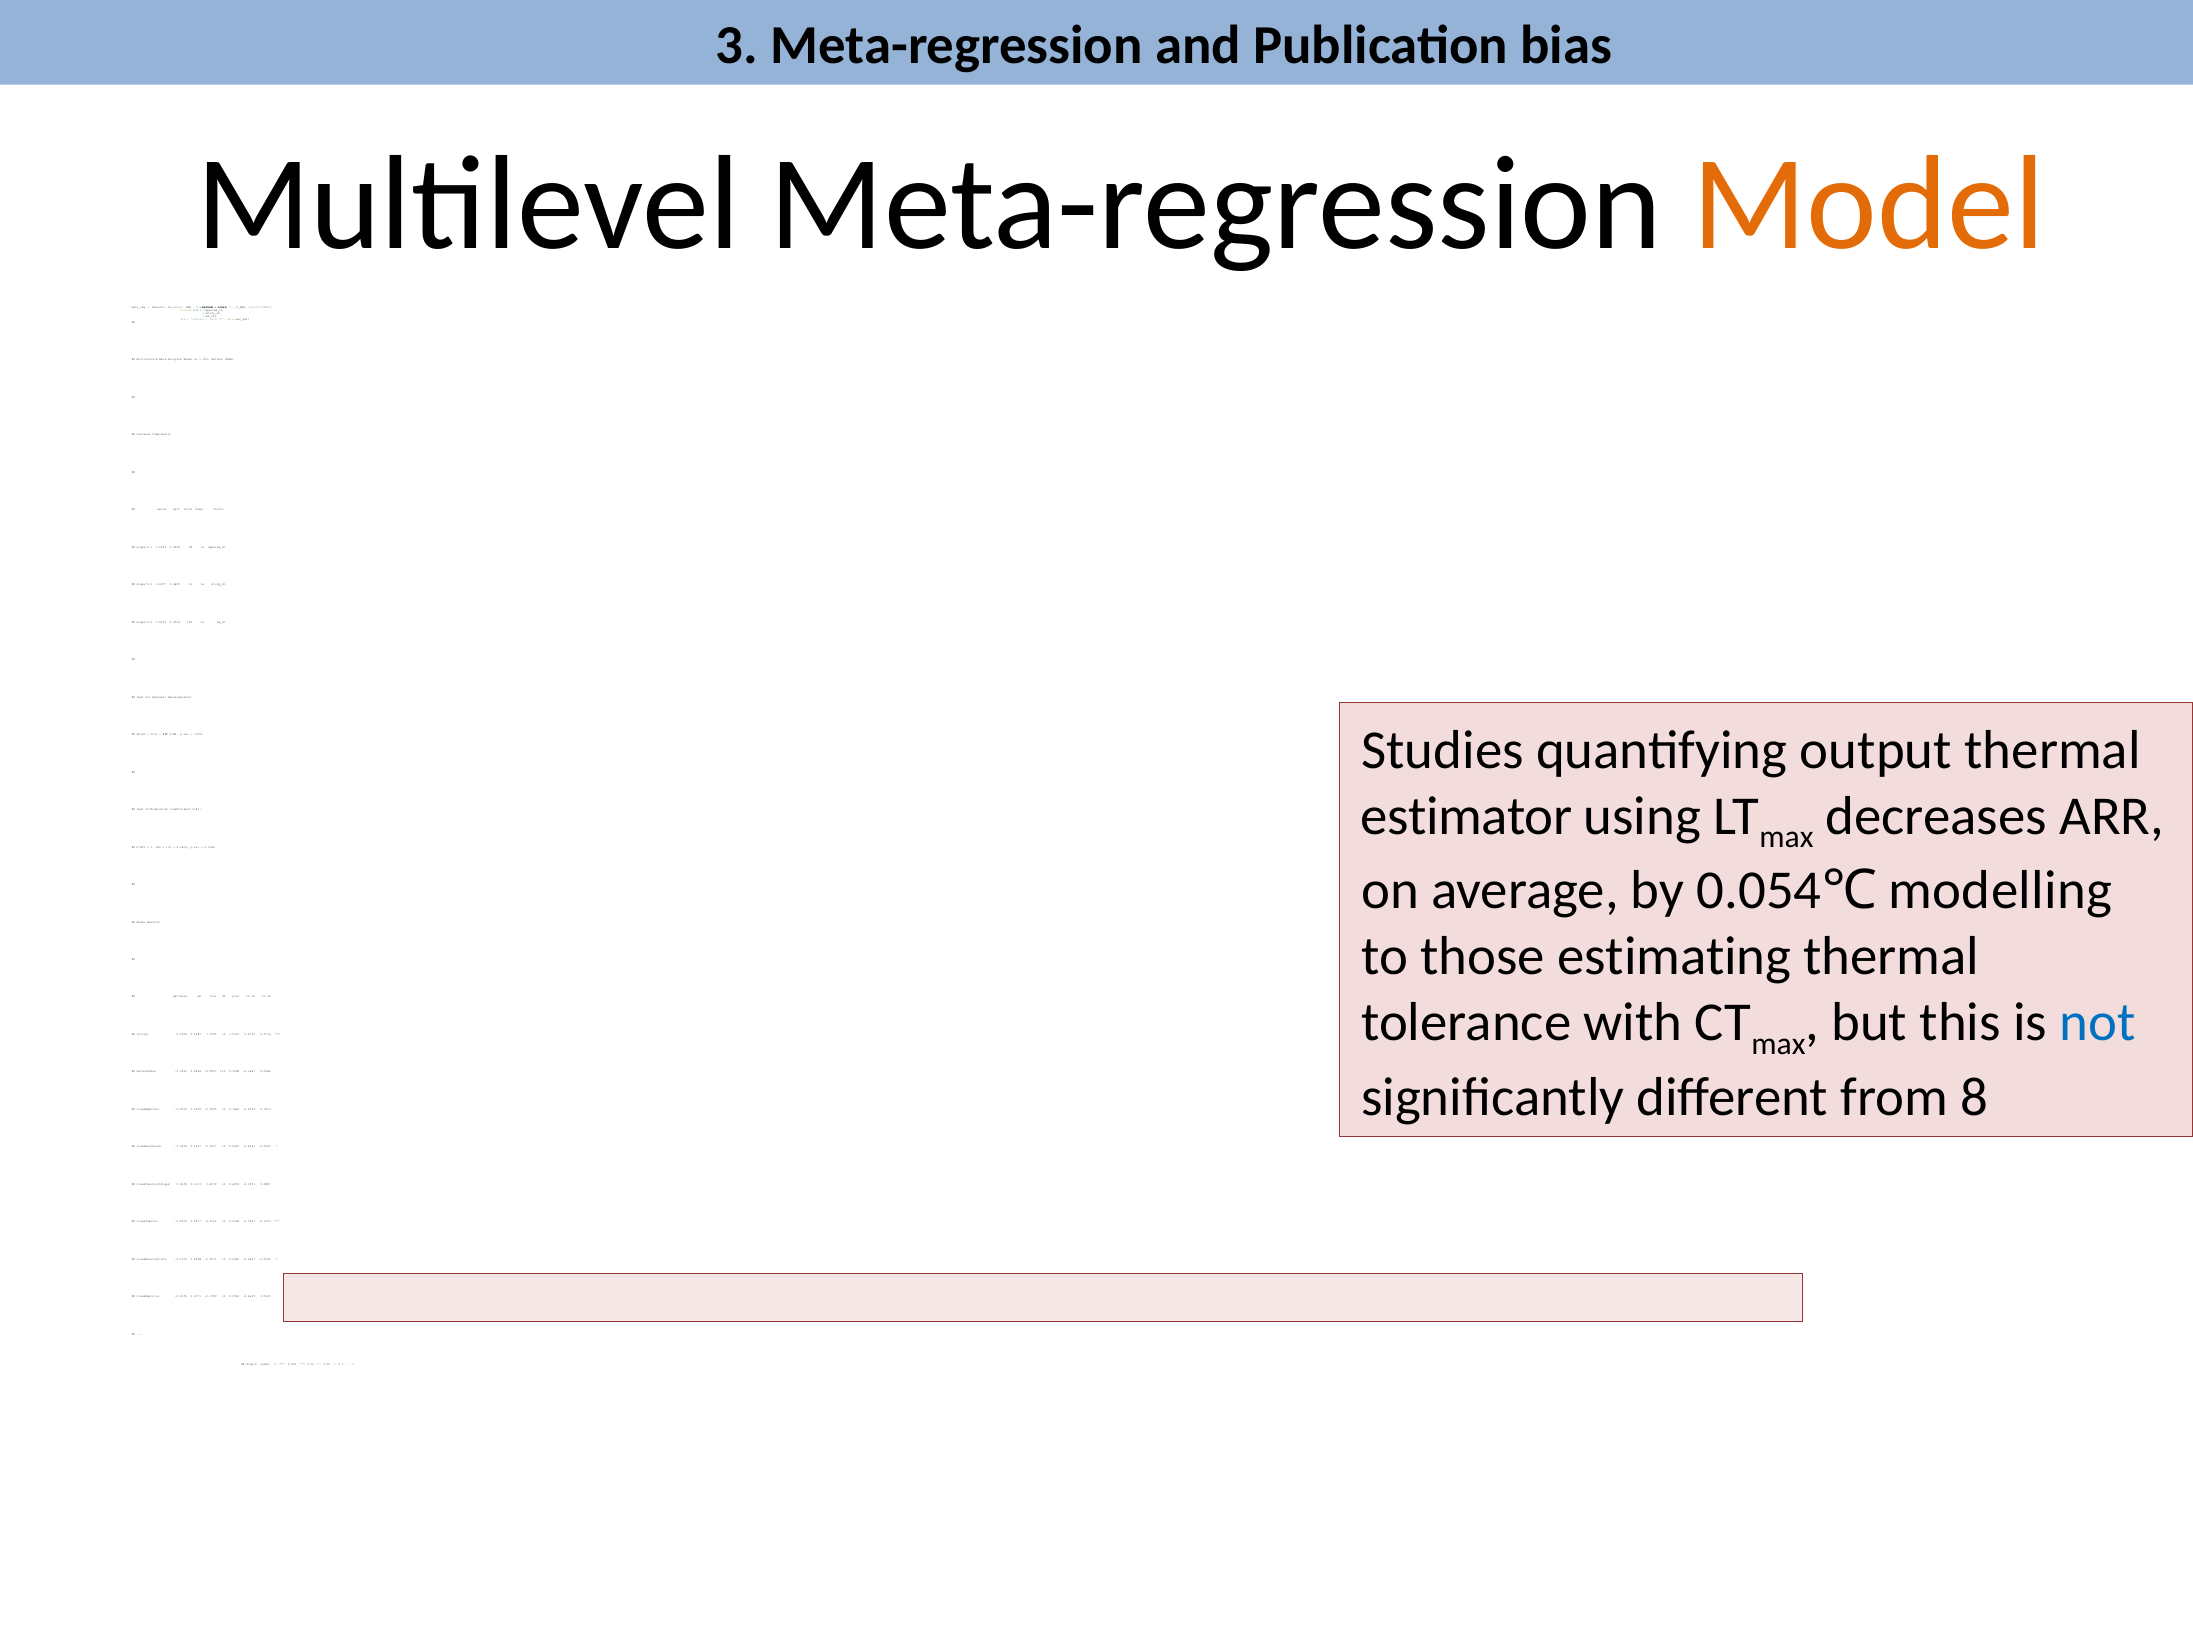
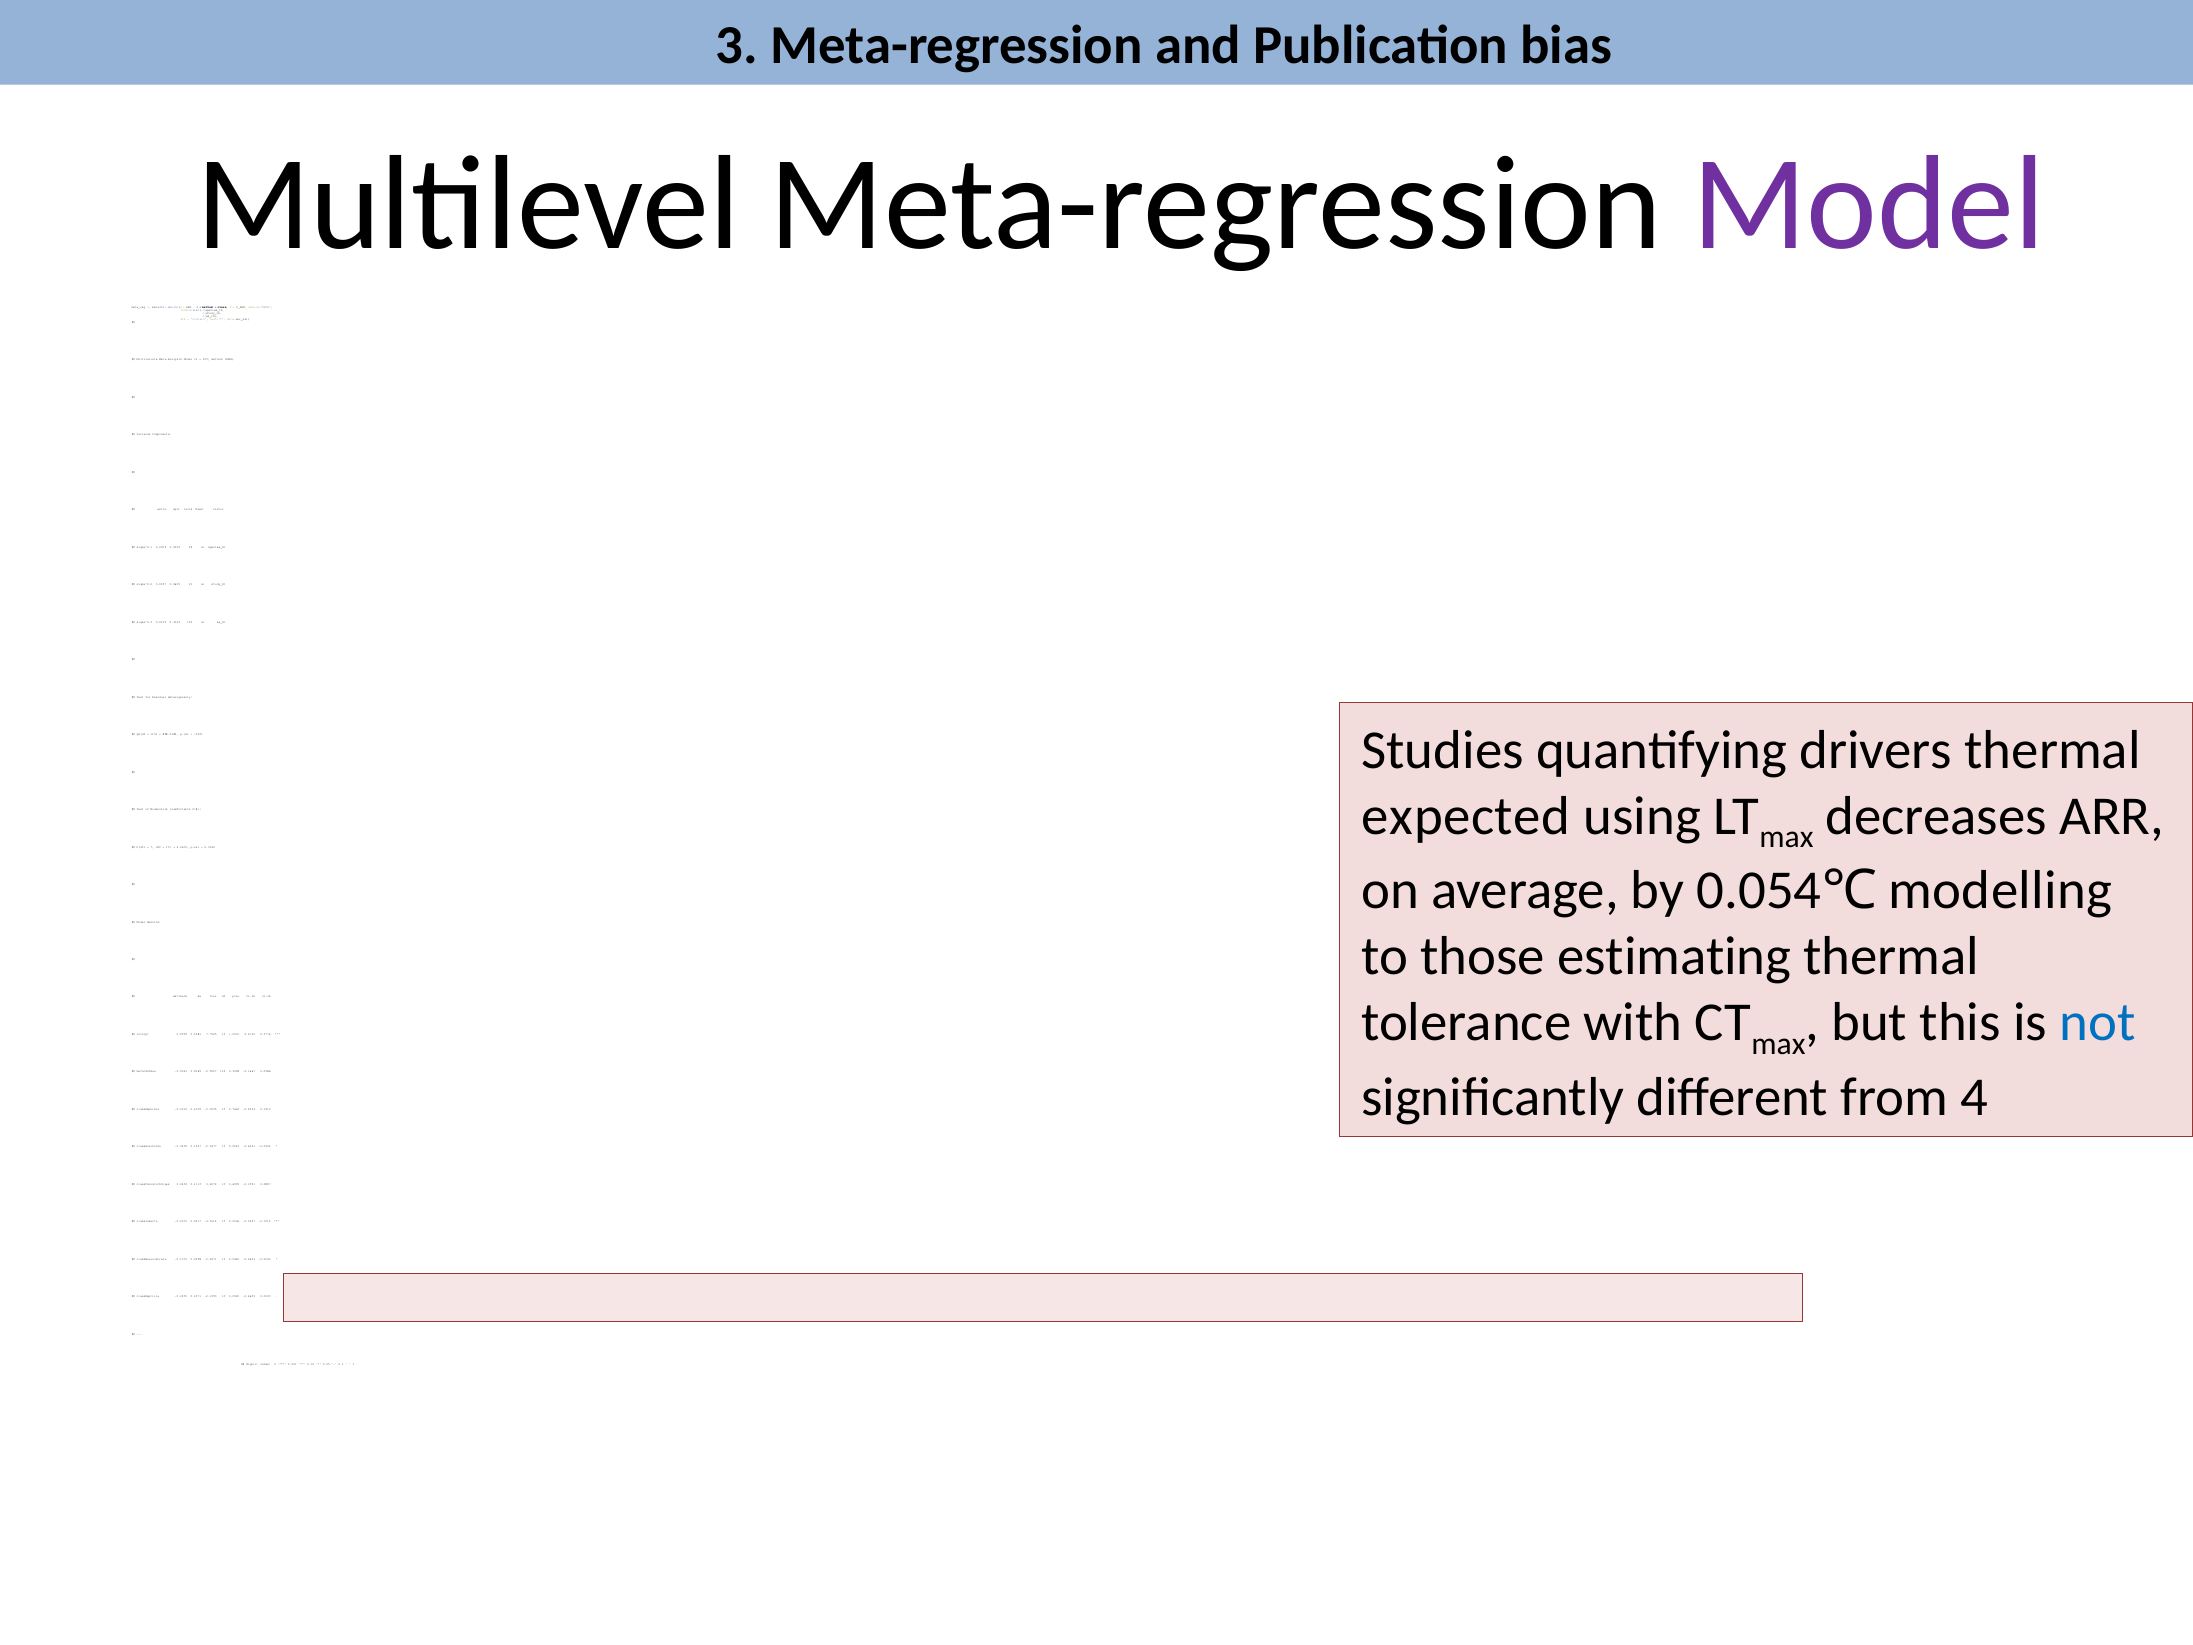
Model at (1869, 204) colour: orange -> purple
output: output -> drivers
estimator: estimator -> expected
8: 8 -> 4
